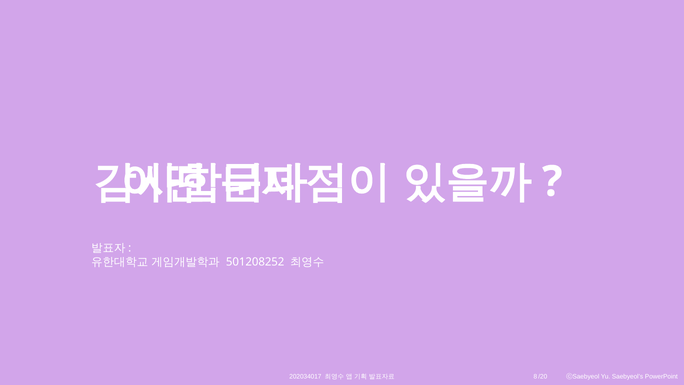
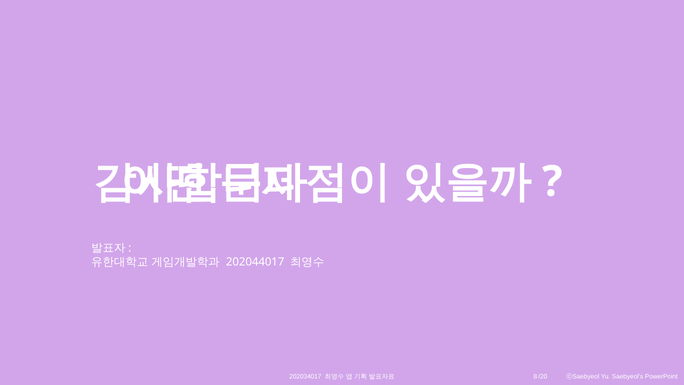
501208252: 501208252 -> 202044017
